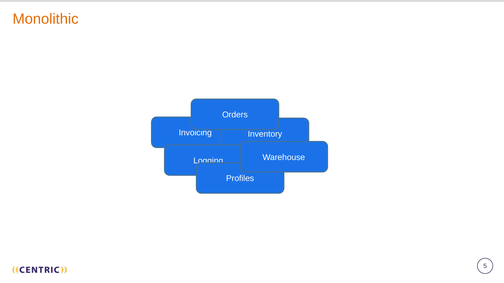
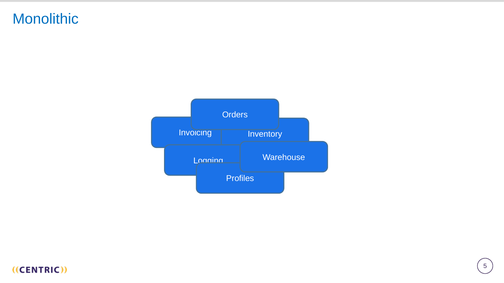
Monolithic colour: orange -> blue
